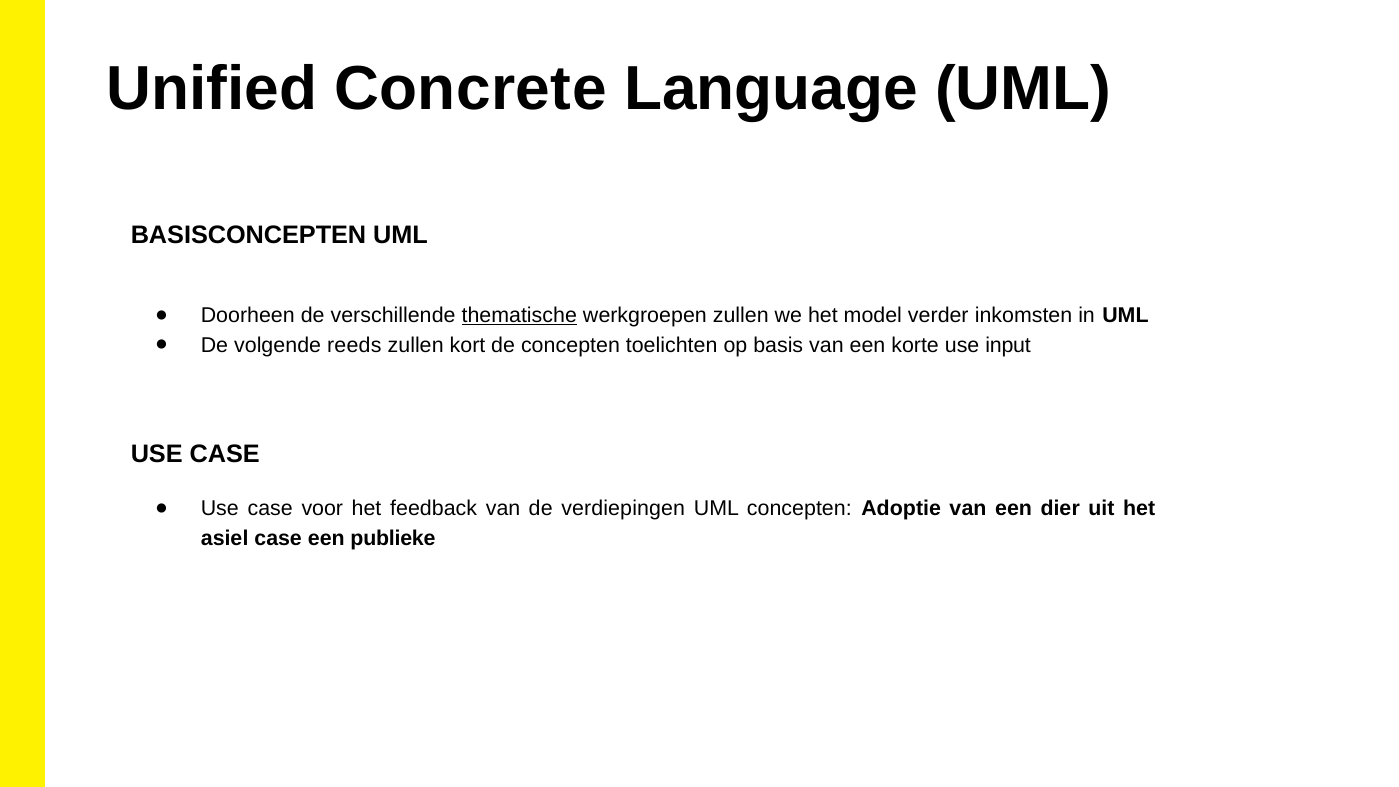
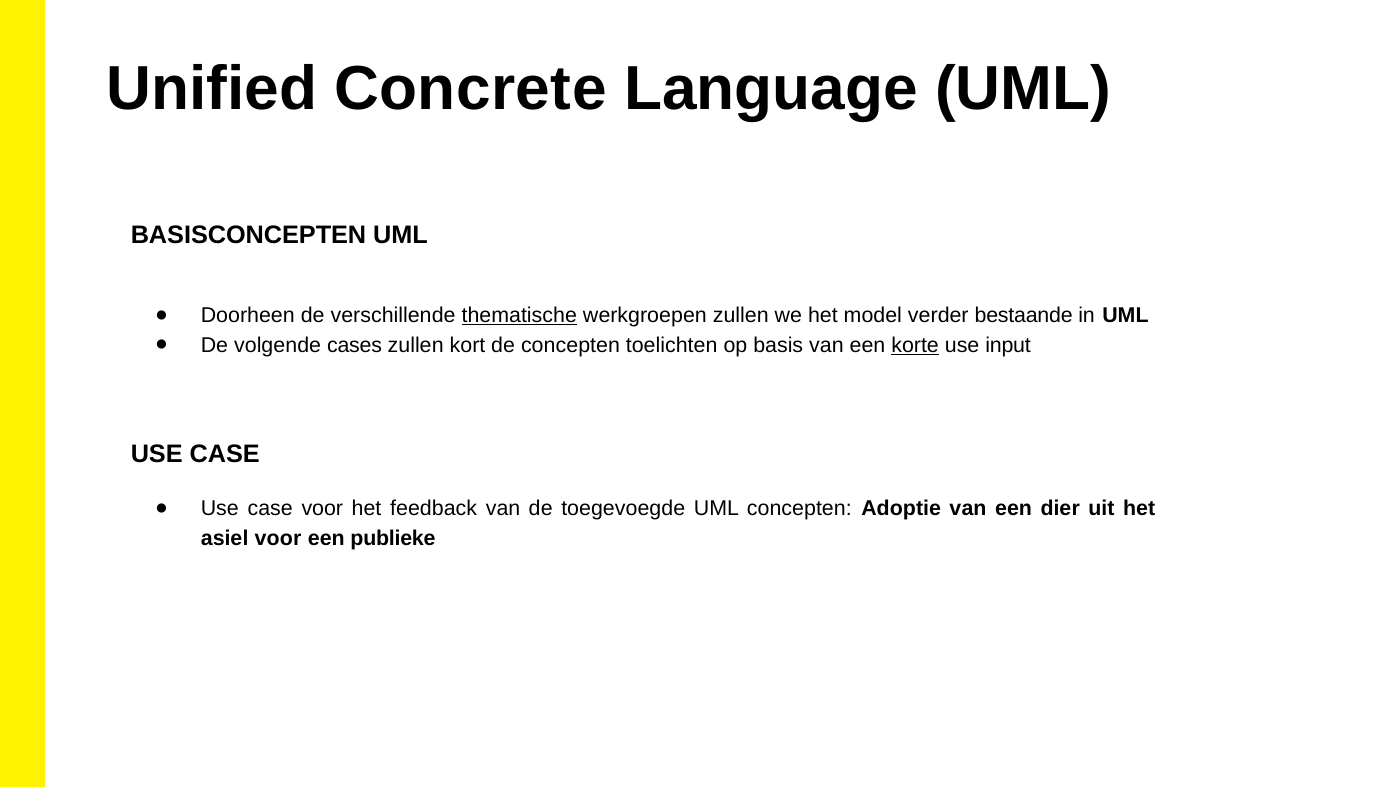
inkomsten: inkomsten -> bestaande
reeds: reeds -> cases
korte underline: none -> present
verdiepingen: verdiepingen -> toegevoegde
asiel case: case -> voor
